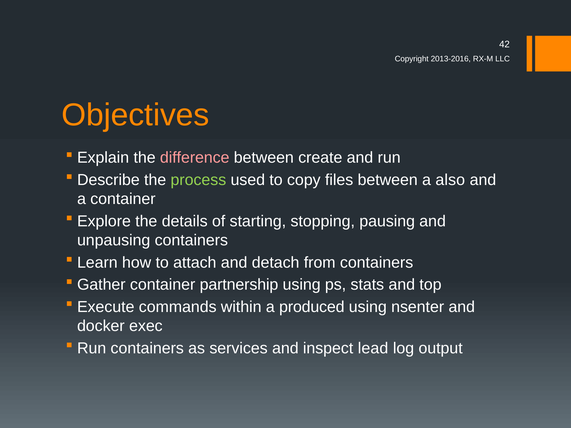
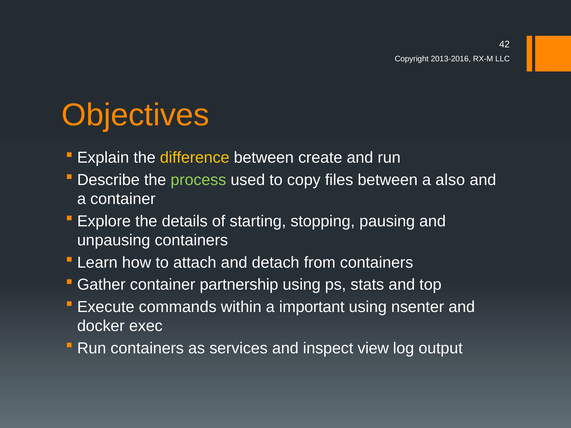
difference colour: pink -> yellow
produced: produced -> important
lead: lead -> view
